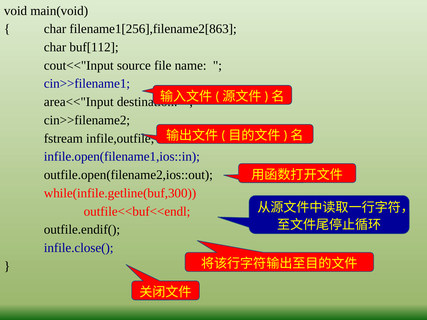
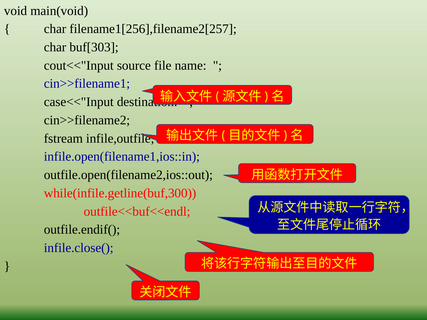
filename1[256],filename2[863: filename1[256],filename2[863 -> filename1[256],filename2[257
buf[112: buf[112 -> buf[303
area<<"Input: area<<"Input -> case<<"Input
